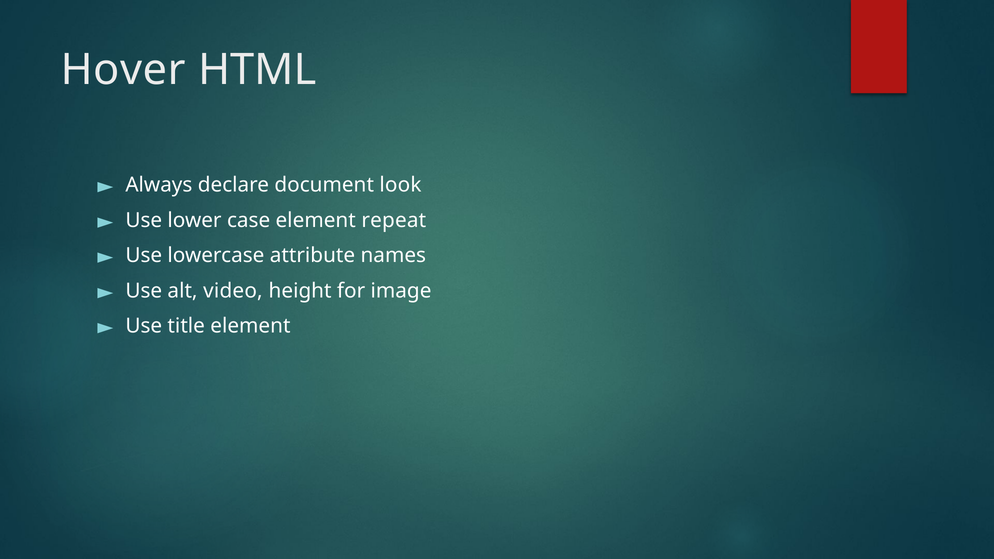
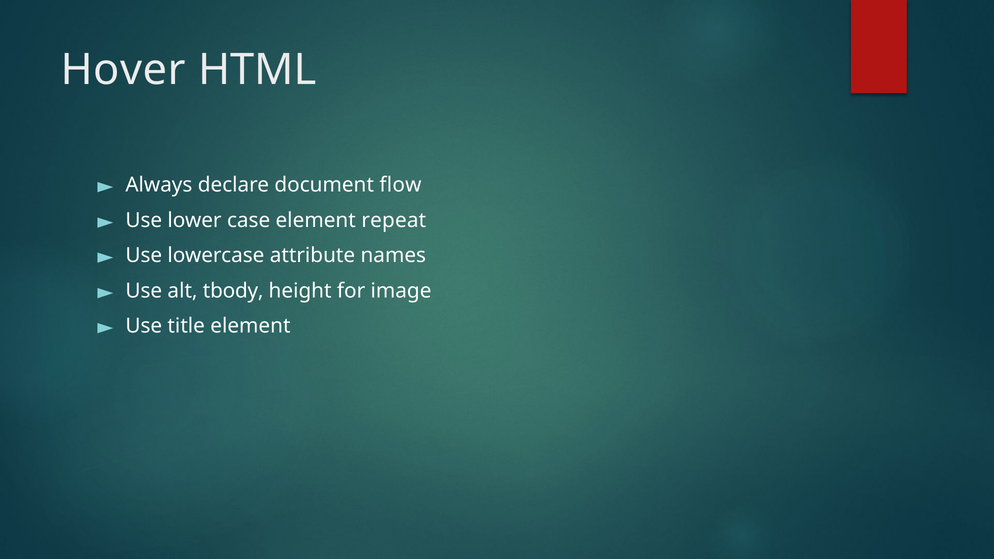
look: look -> flow
video: video -> tbody
